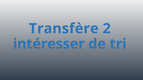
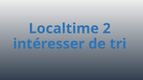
Transfère: Transfère -> Localtime
